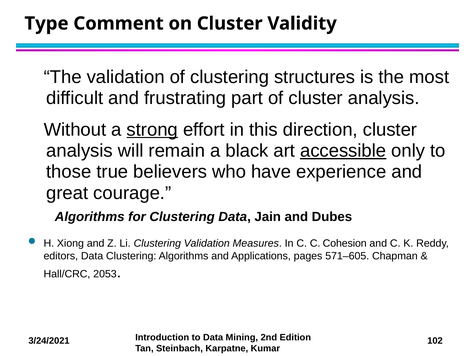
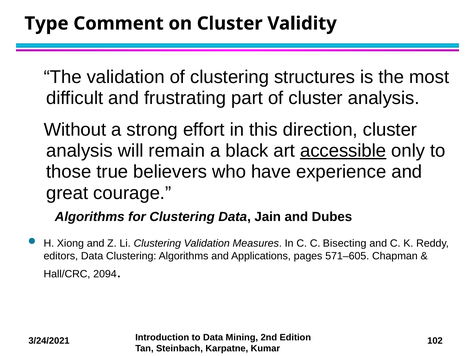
strong underline: present -> none
Cohesion: Cohesion -> Bisecting
2053: 2053 -> 2094
